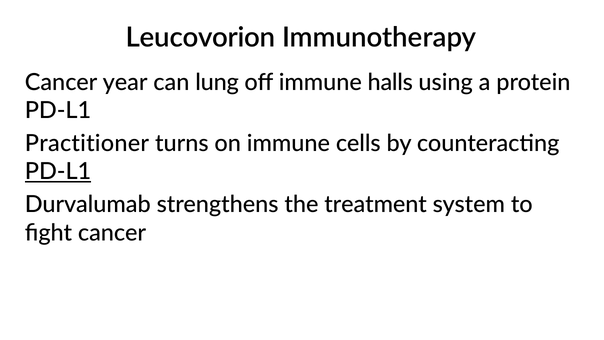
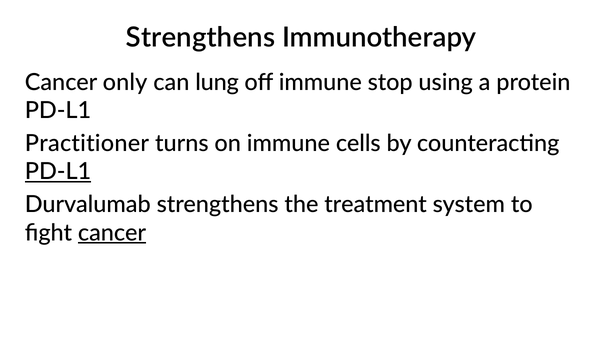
Leucovorion at (201, 37): Leucovorion -> Strengthens
year: year -> only
halls: halls -> stop
cancer at (112, 233) underline: none -> present
